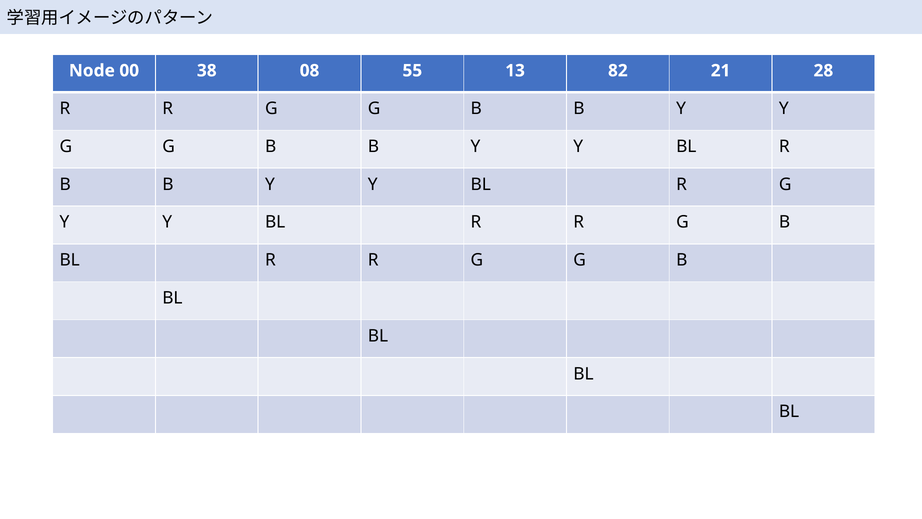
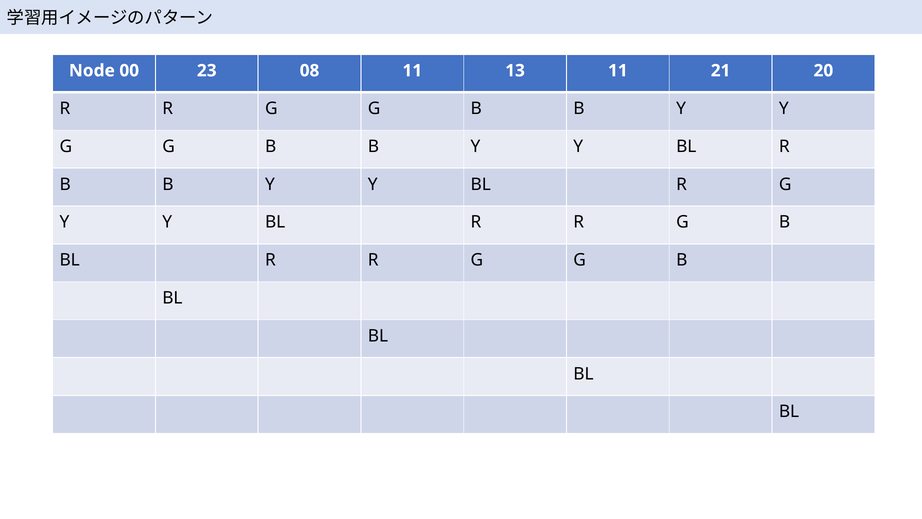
38: 38 -> 23
08 55: 55 -> 11
13 82: 82 -> 11
28: 28 -> 20
